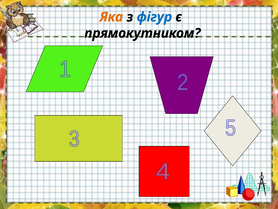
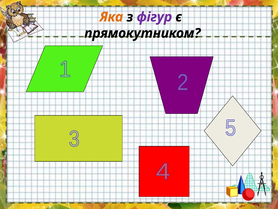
фігур colour: blue -> purple
